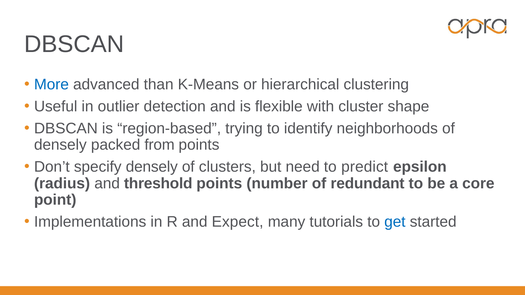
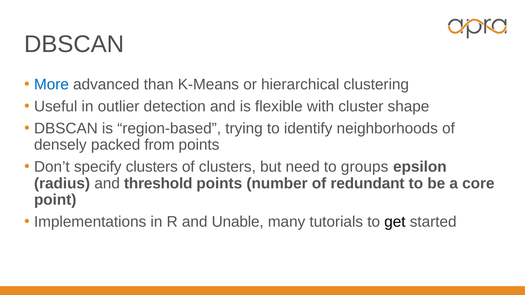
specify densely: densely -> clusters
predict: predict -> groups
Expect: Expect -> Unable
get colour: blue -> black
